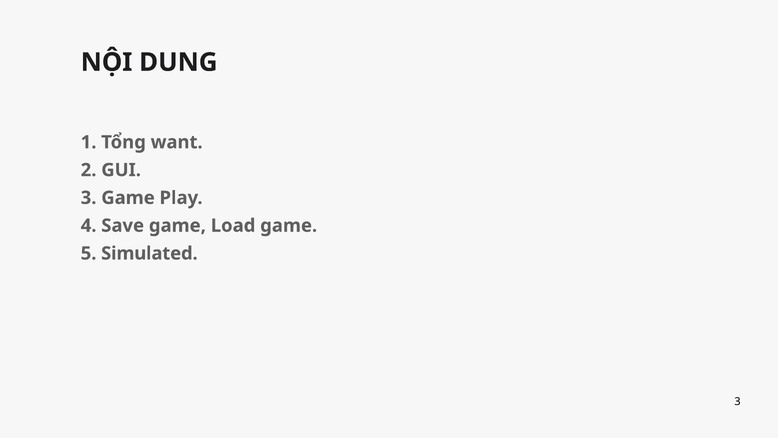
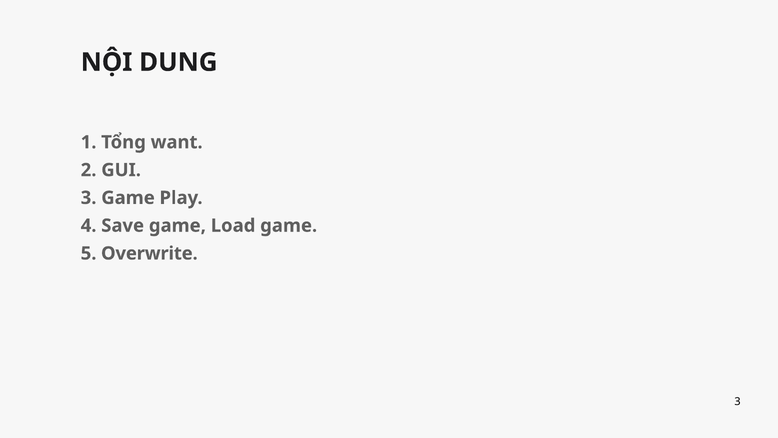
Simulated: Simulated -> Overwrite
